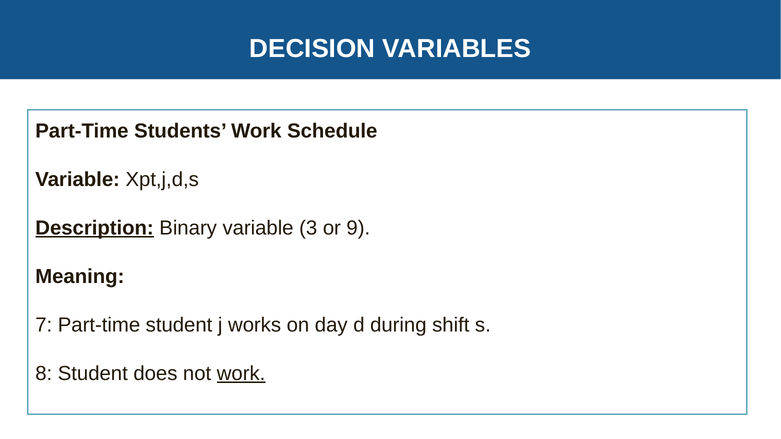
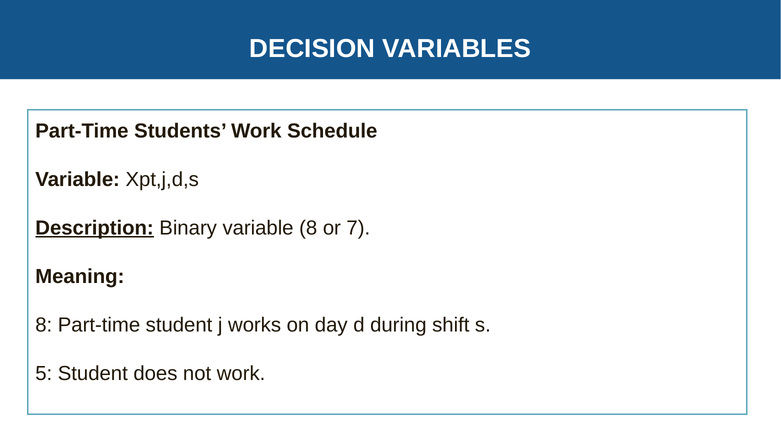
variable 3: 3 -> 8
9: 9 -> 7
7 at (44, 325): 7 -> 8
8: 8 -> 5
work at (241, 374) underline: present -> none
